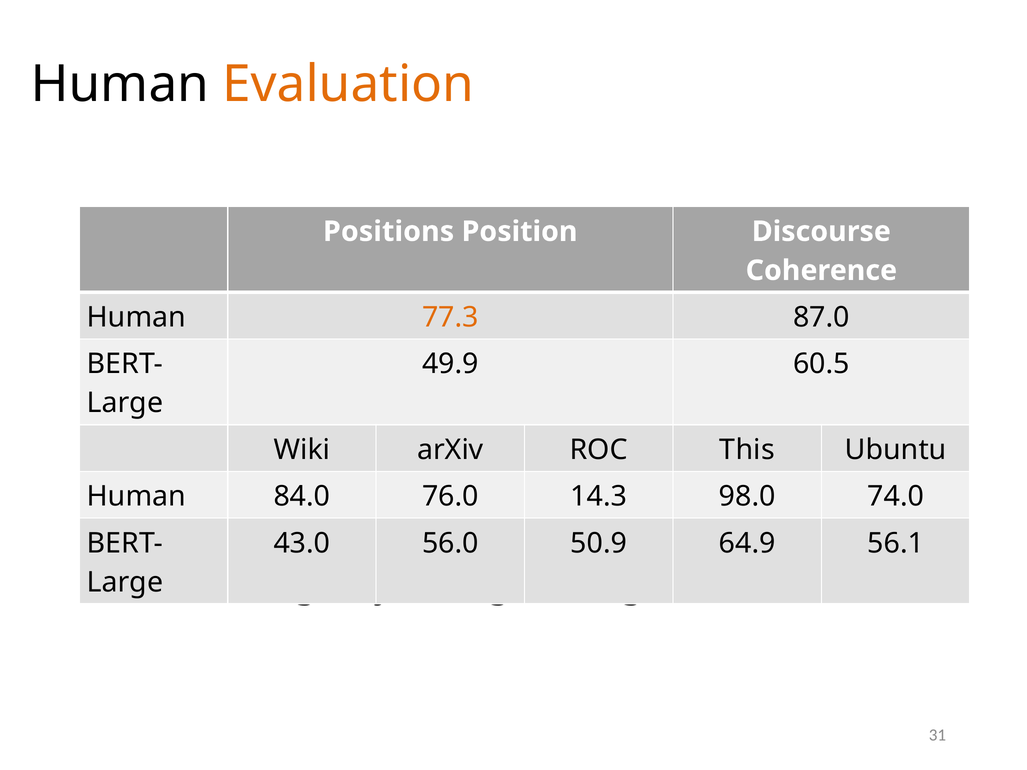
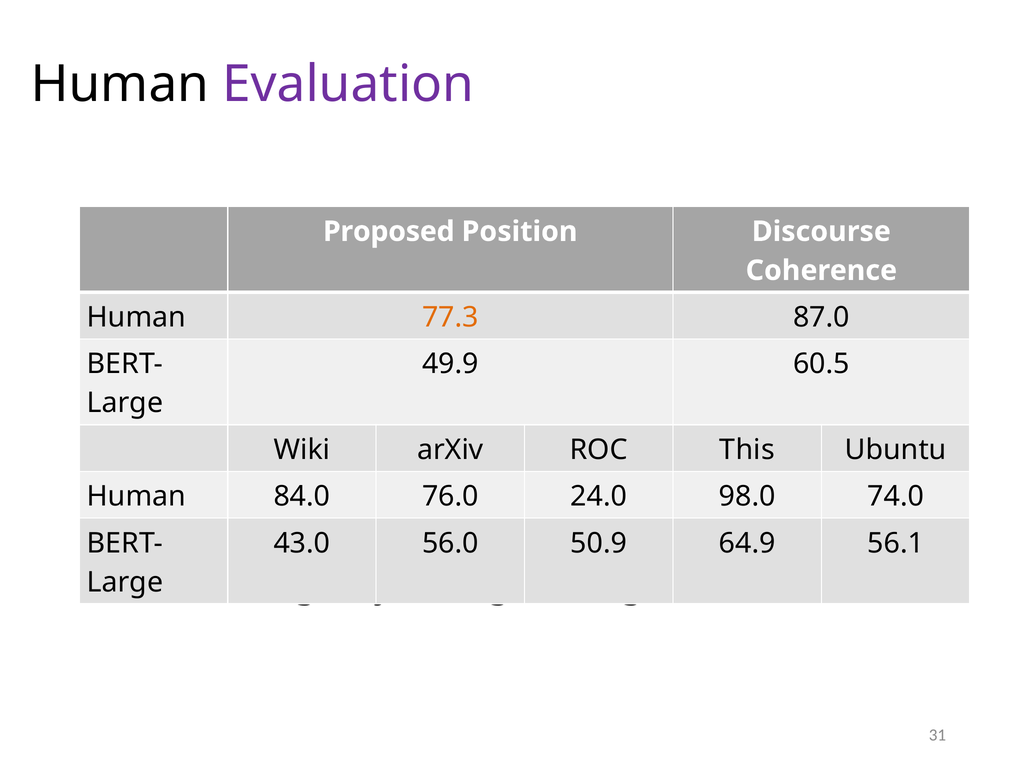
Evaluation colour: orange -> purple
Positions: Positions -> Proposed
14.3: 14.3 -> 24.0
